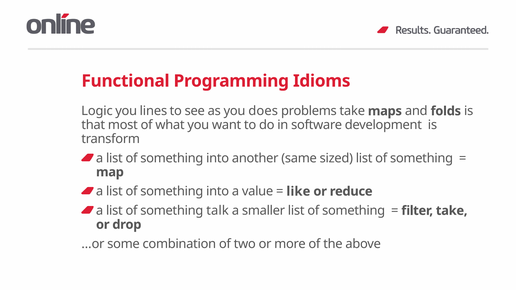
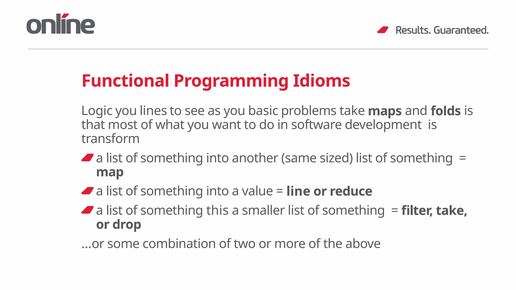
does: does -> basic
like: like -> line
talk: talk -> this
